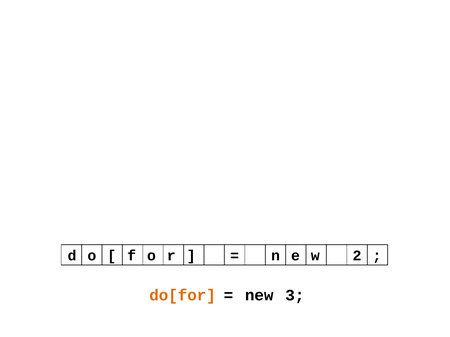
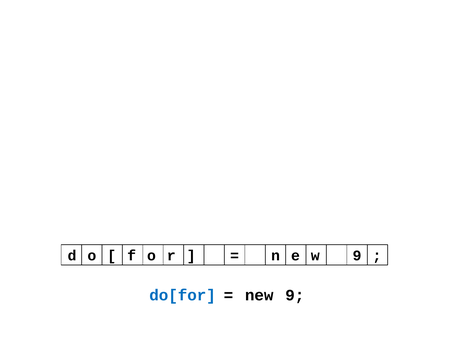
w 2: 2 -> 9
do[for colour: orange -> blue
new 3: 3 -> 9
